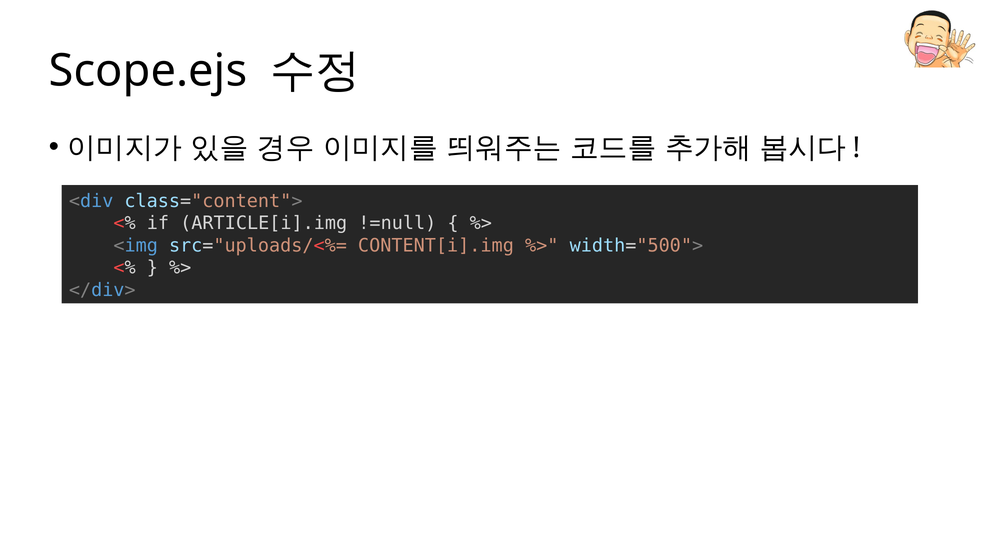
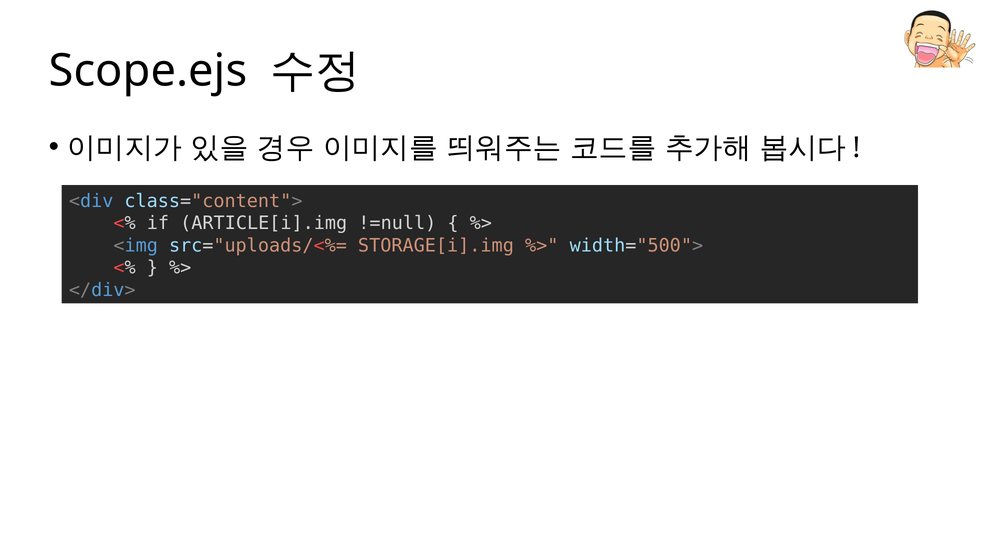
CONTENT[i].img: CONTENT[i].img -> STORAGE[i].img
